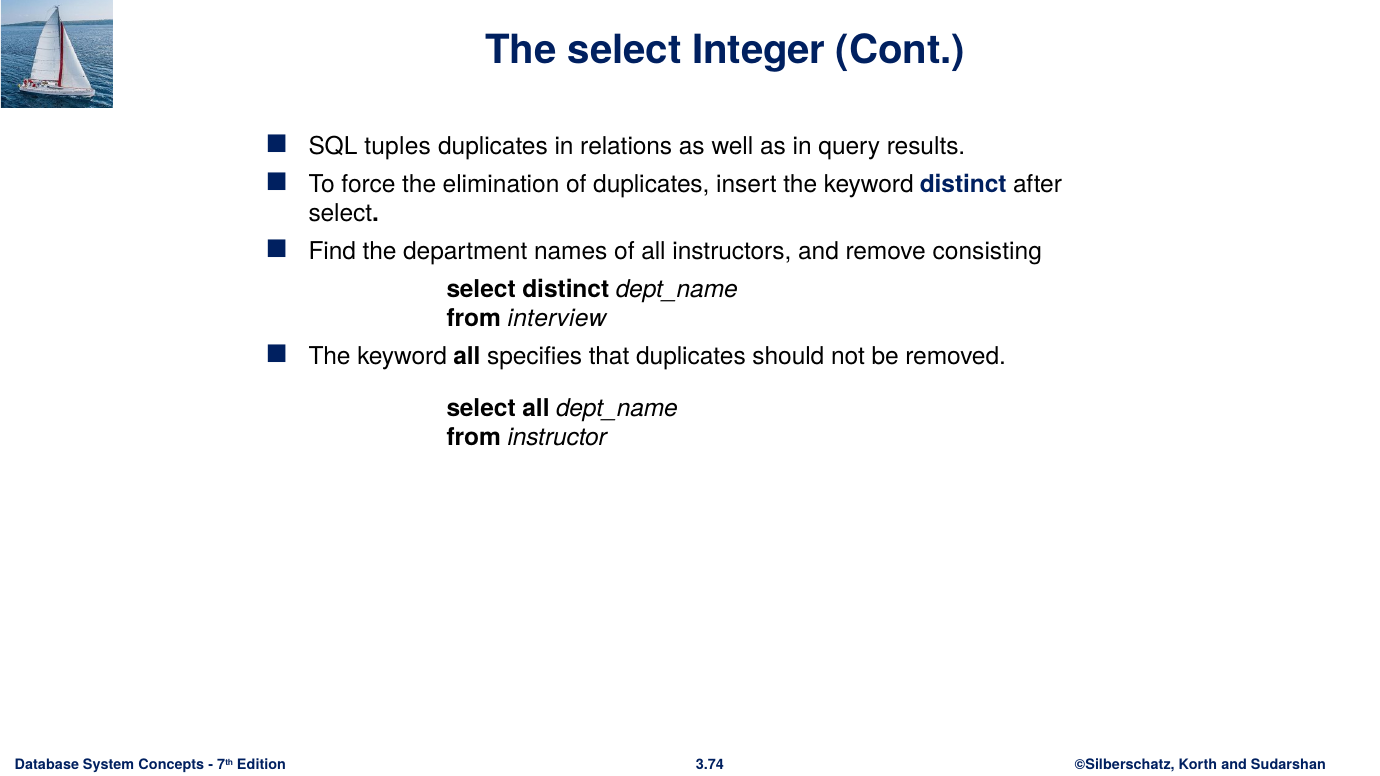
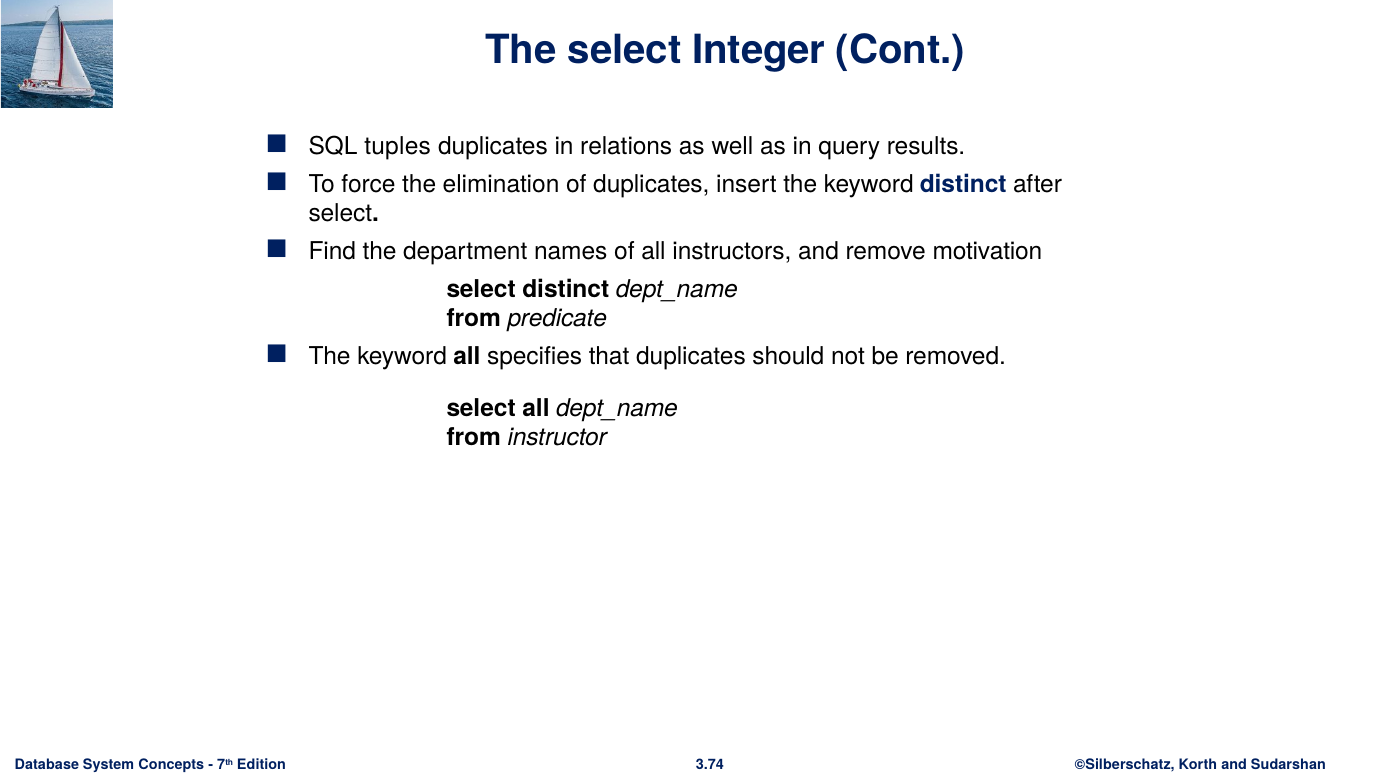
consisting: consisting -> motivation
interview: interview -> predicate
